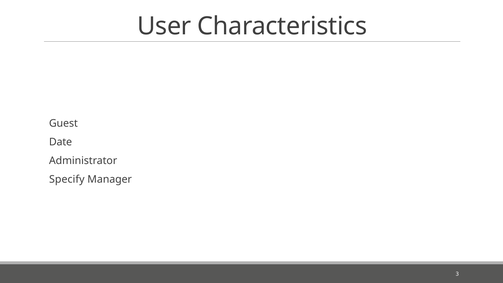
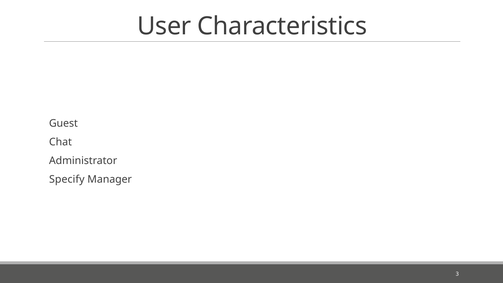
Date: Date -> Chat
